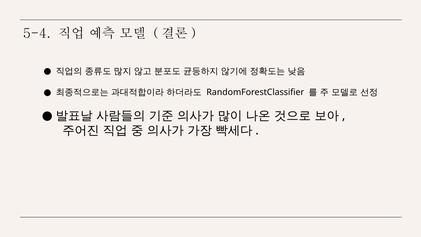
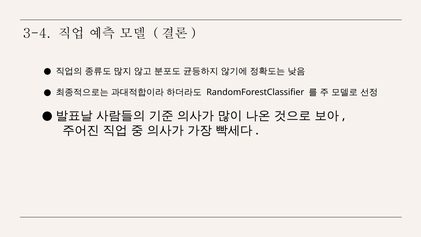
5-4: 5-4 -> 3-4
